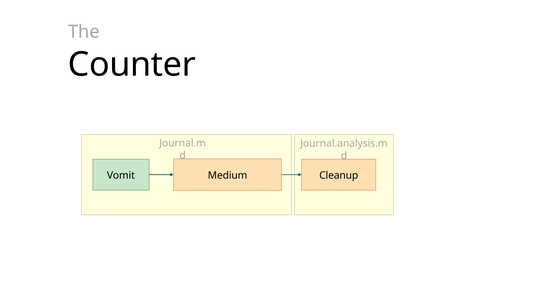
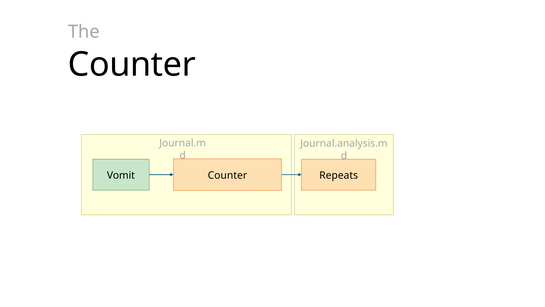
Cleanup: Cleanup -> Repeats
Medium at (228, 175): Medium -> Counter
